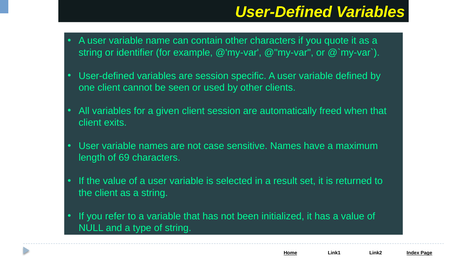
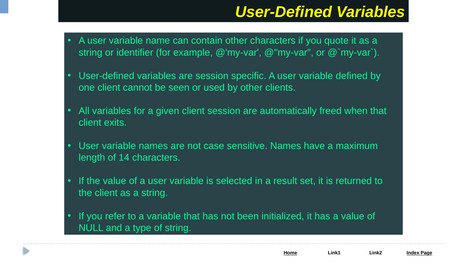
69: 69 -> 14
